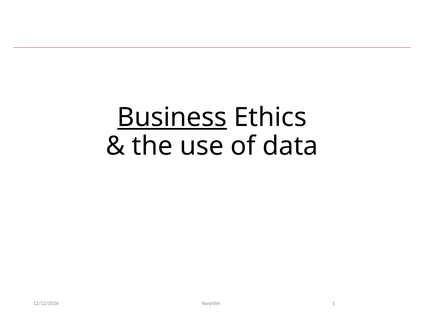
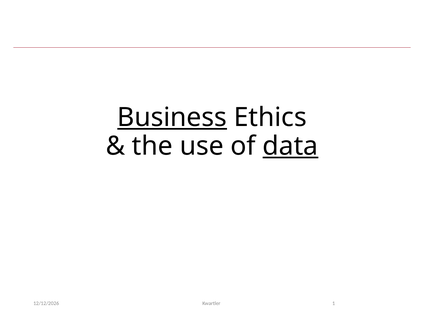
data underline: none -> present
